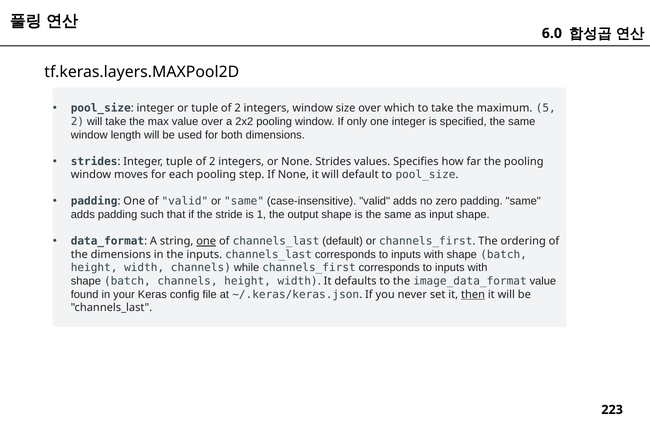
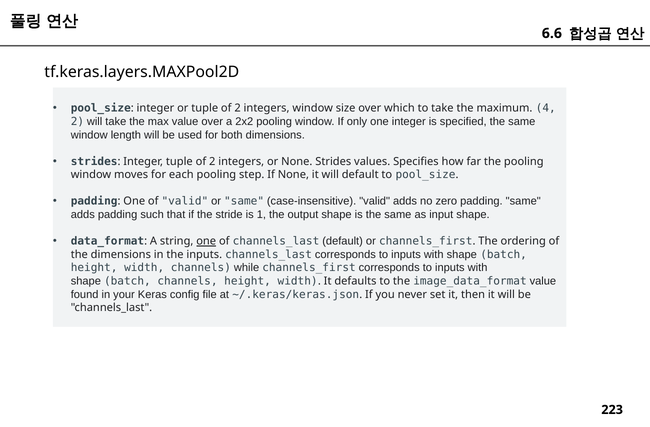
6.0: 6.0 -> 6.6
5: 5 -> 4
then underline: present -> none
